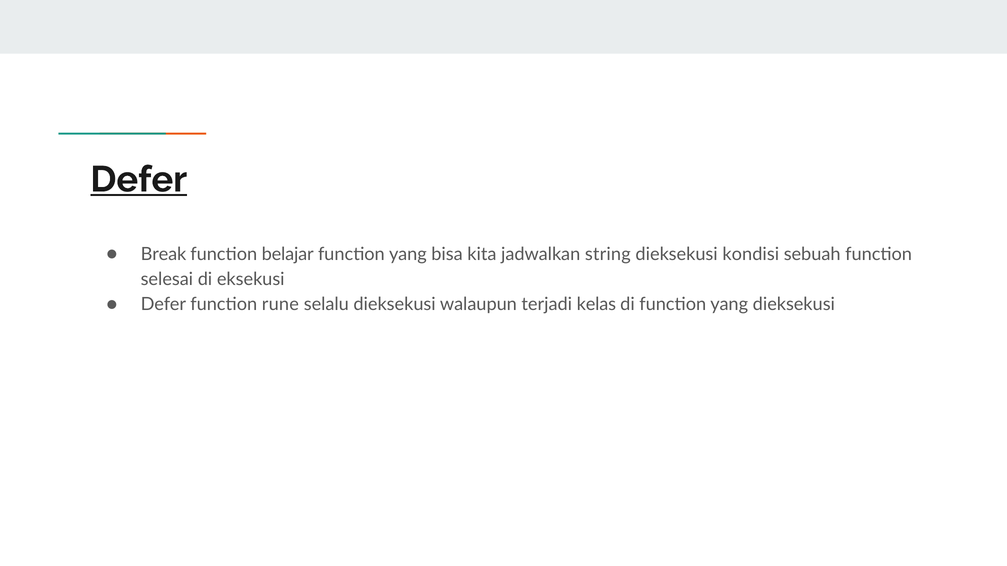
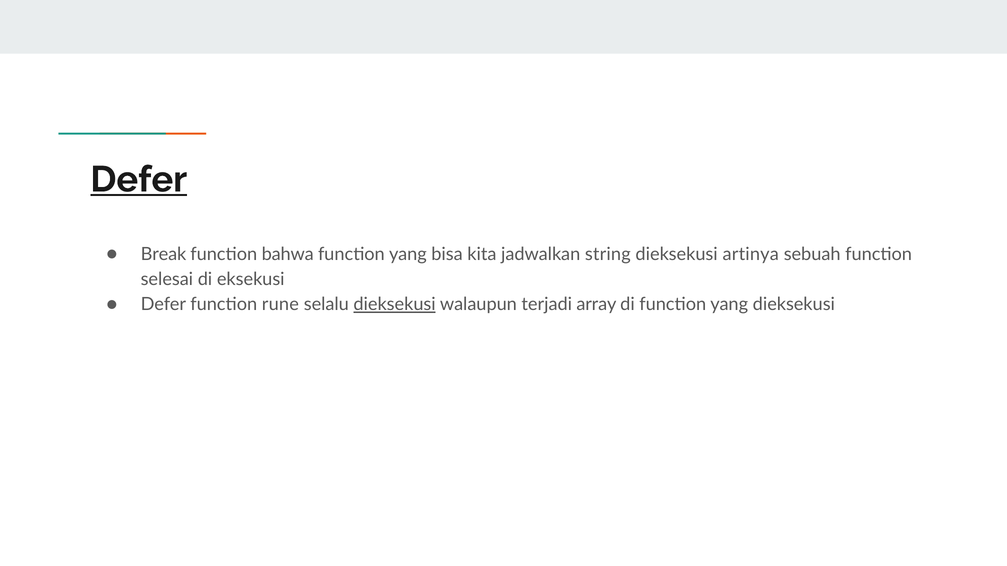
belajar: belajar -> bahwa
kondisi: kondisi -> artinya
dieksekusi at (395, 305) underline: none -> present
kelas: kelas -> array
